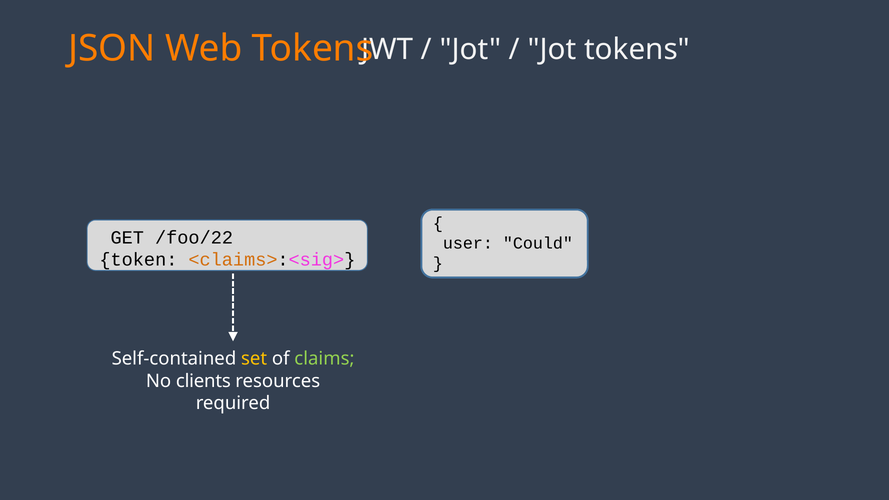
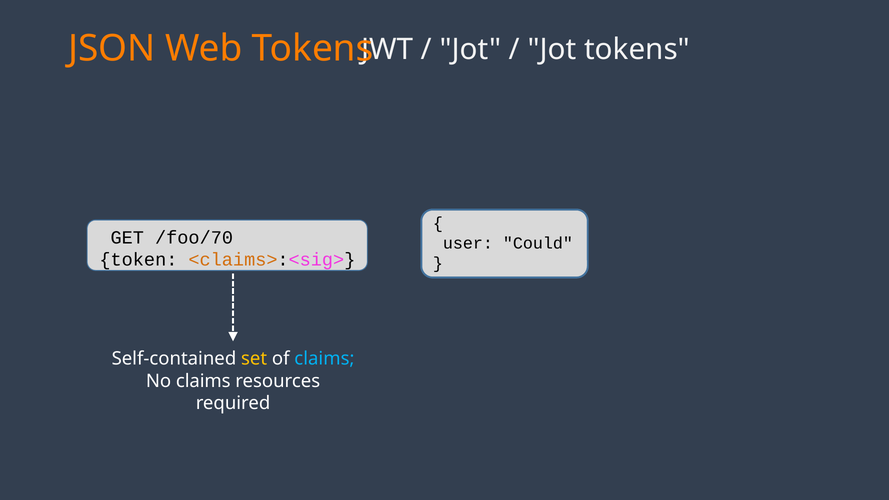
/foo/22: /foo/22 -> /foo/70
claims at (324, 359) colour: light green -> light blue
No clients: clients -> claims
